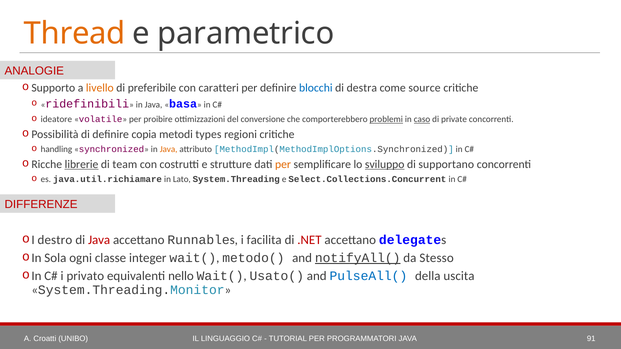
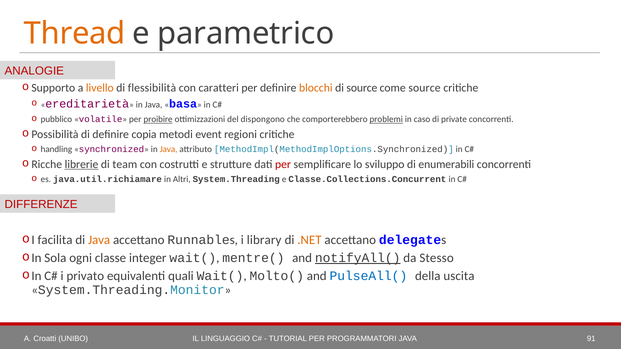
preferibile: preferibile -> flessibilità
blocchi colour: blue -> orange
di destra: destra -> source
ridefinibili: ridefinibili -> ereditarietà
ideatore: ideatore -> pubblico
proibire underline: none -> present
conversione: conversione -> dispongono
caso underline: present -> none
types: types -> event
per at (283, 165) colour: orange -> red
sviluppo underline: present -> none
supportano: supportano -> enumerabili
Lato: Lato -> Altri
Select.Collections.Concurrent: Select.Collections.Concurrent -> Classe.Collections.Concurrent
destro: destro -> facilita
Java at (99, 240) colour: red -> orange
facilita: facilita -> library
.NET colour: red -> orange
metodo(: metodo( -> mentre(
nello: nello -> quali
Usato(: Usato( -> Molto(
